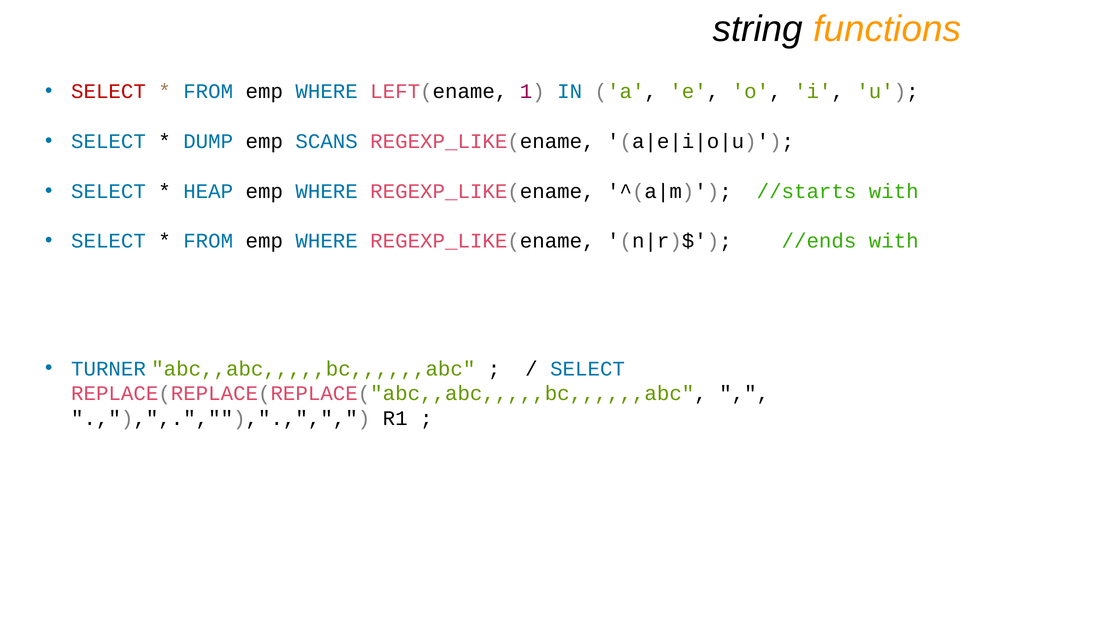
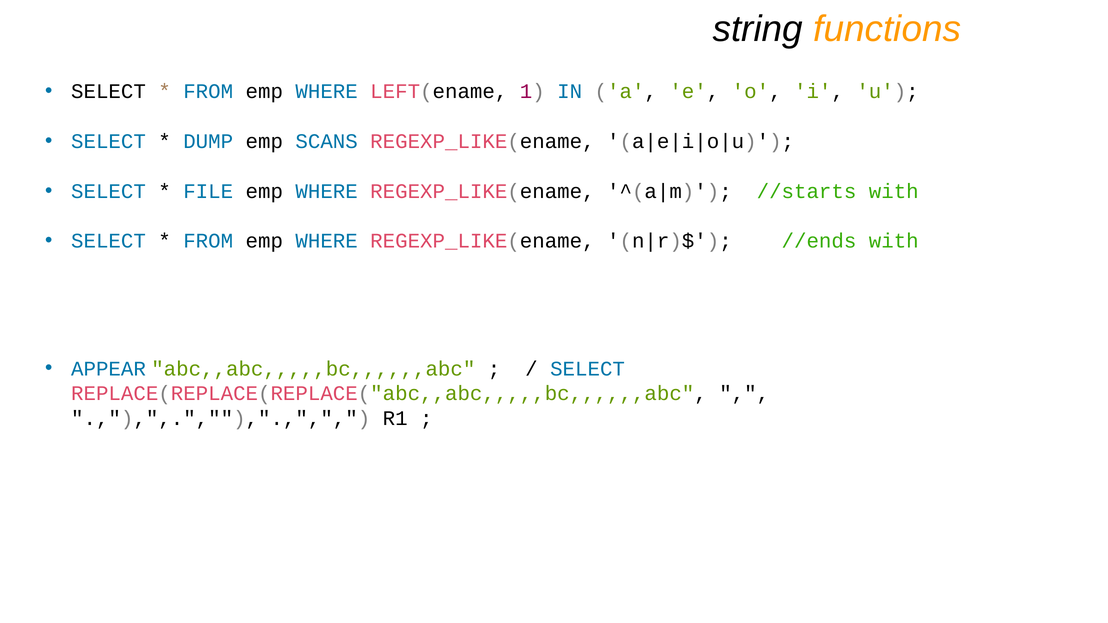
SELECT at (108, 92) colour: red -> black
HEAP: HEAP -> FILE
TURNER: TURNER -> APPEAR
